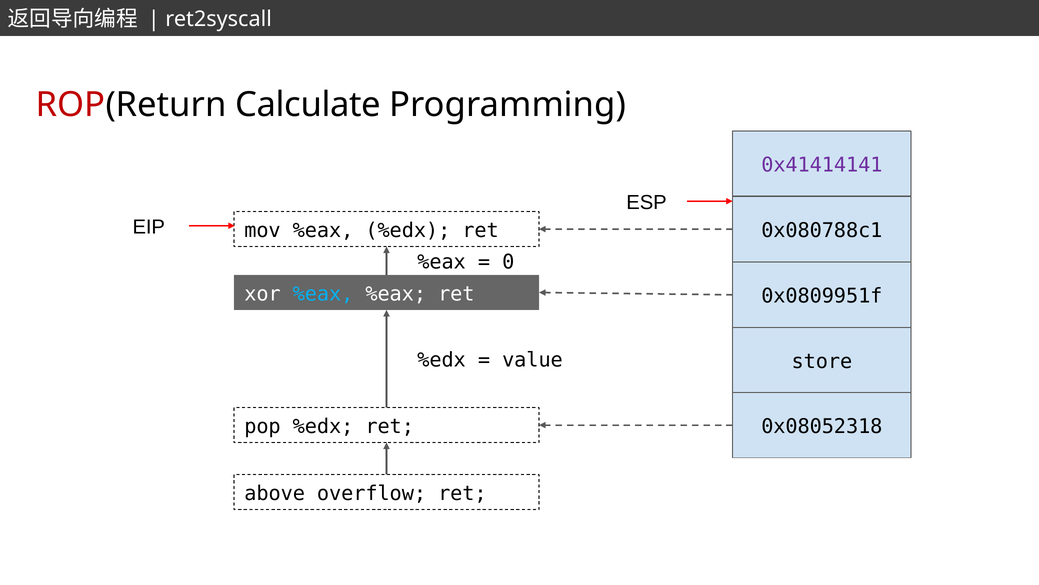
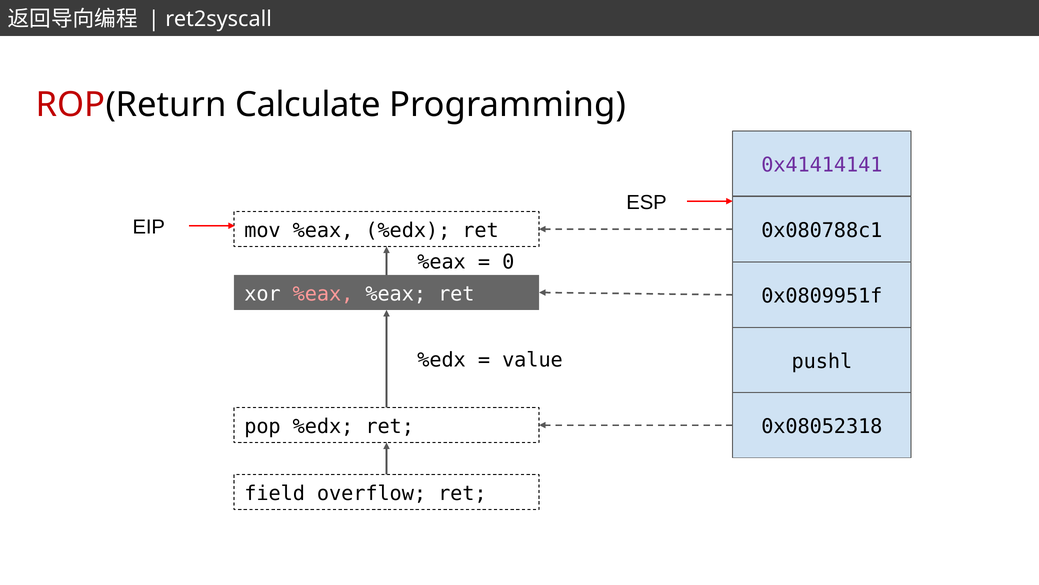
%eax at (323, 294) colour: light blue -> pink
store: store -> pushl
above: above -> field
